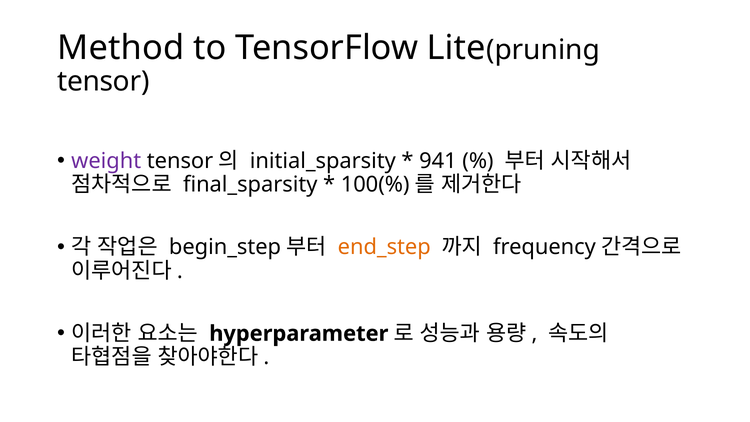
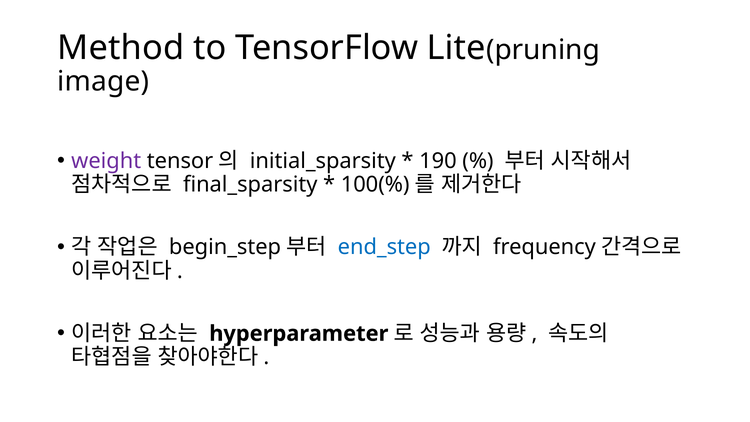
tensor at (103, 82): tensor -> image
941: 941 -> 190
end_step colour: orange -> blue
